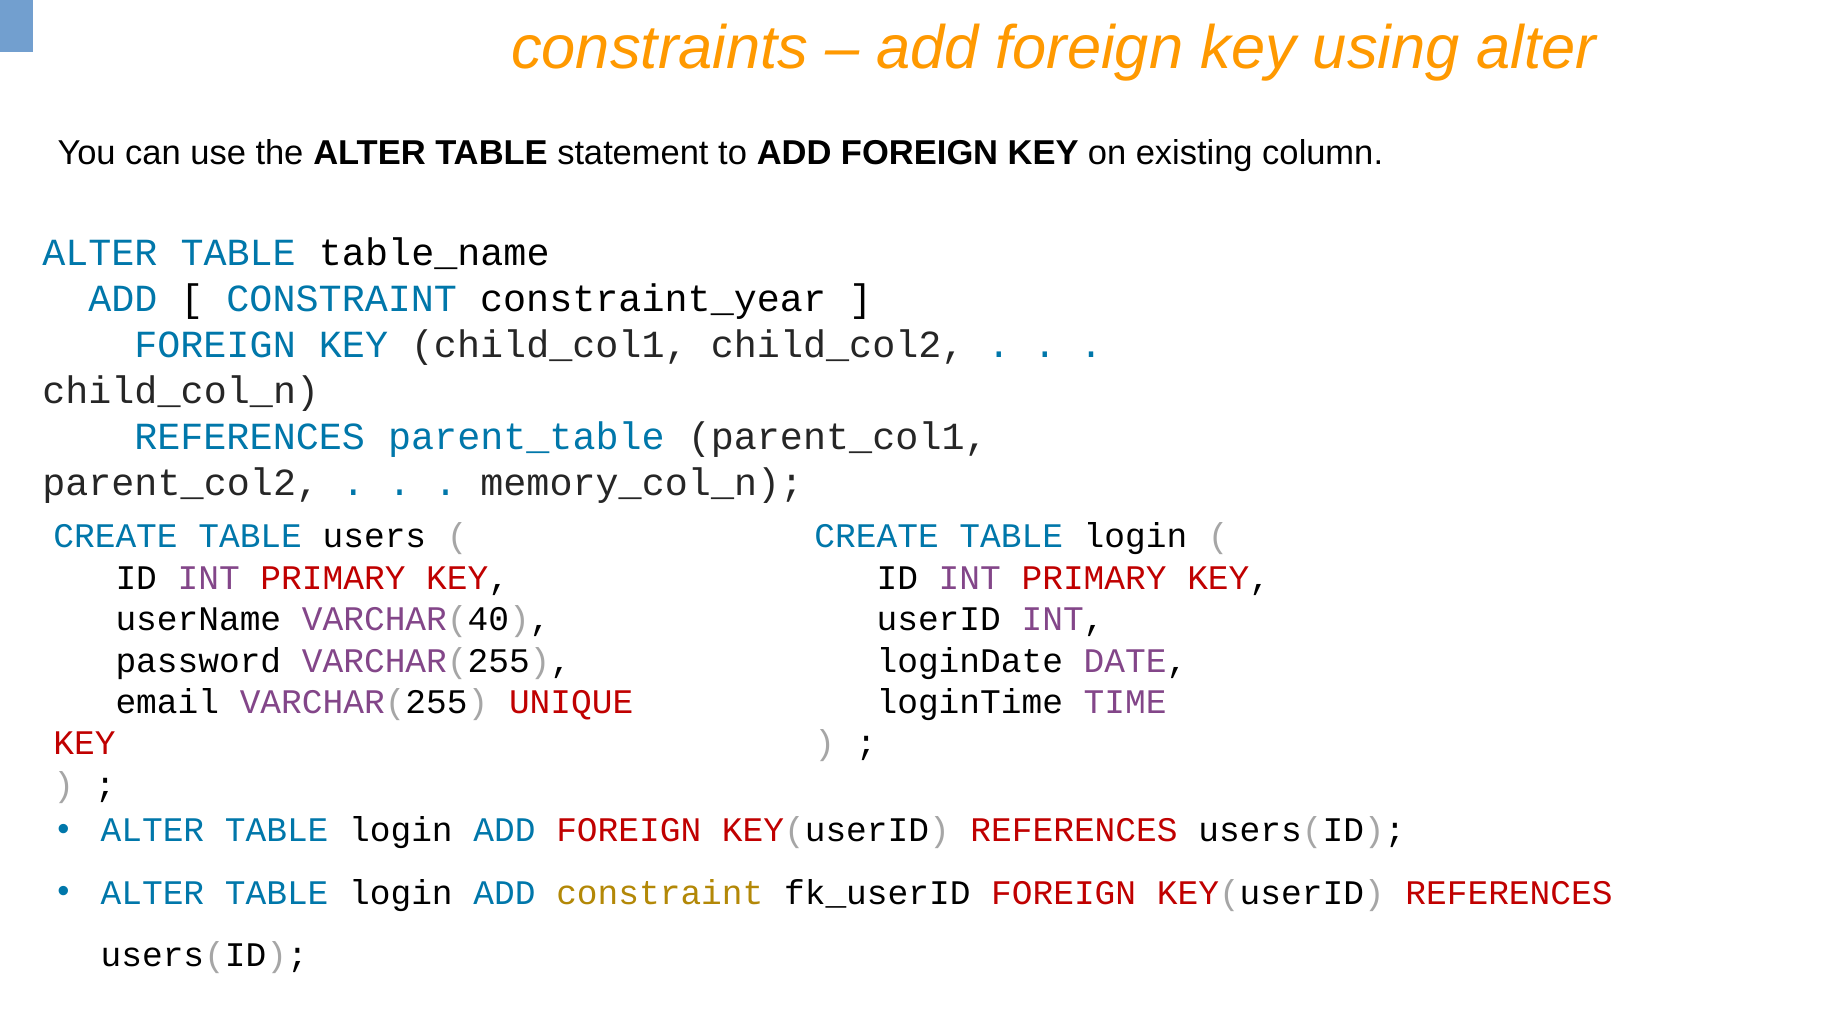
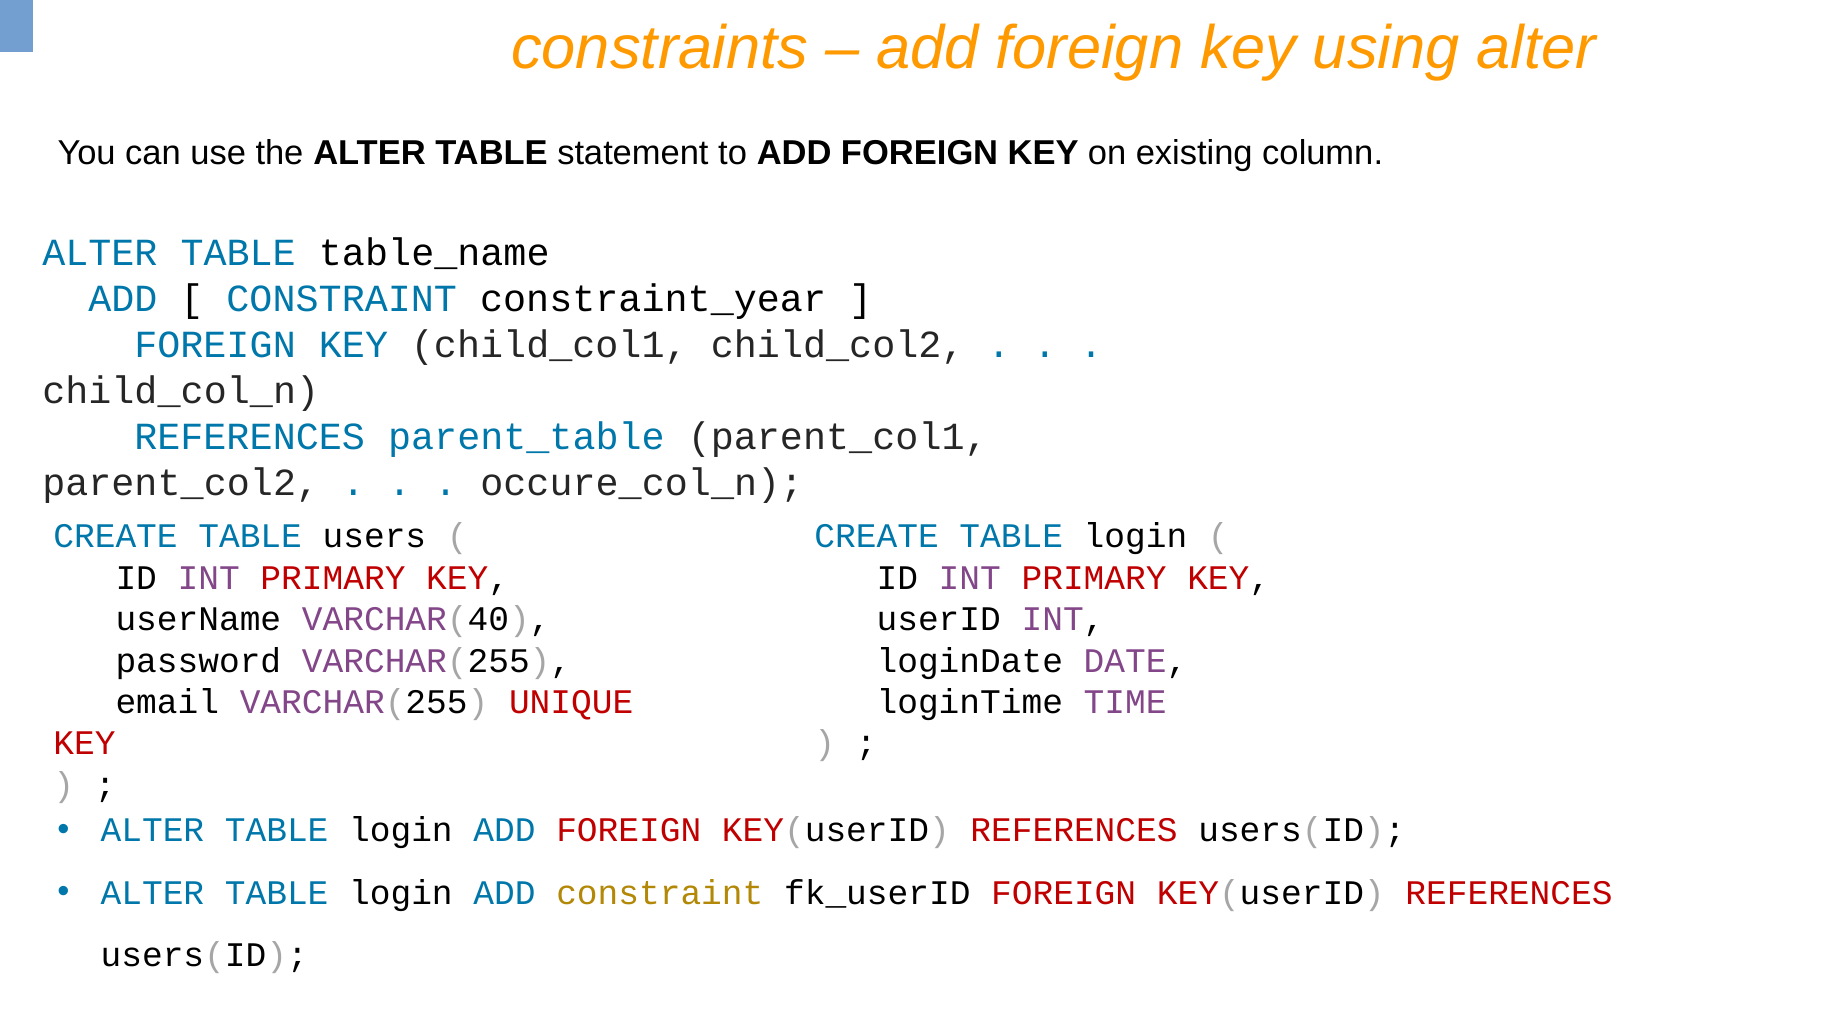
memory_col_n: memory_col_n -> occure_col_n
